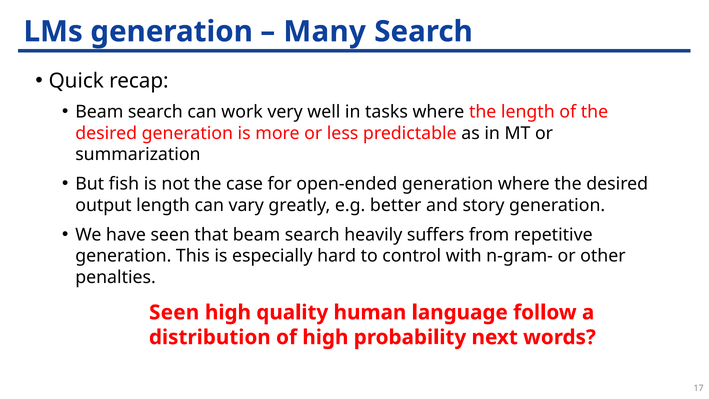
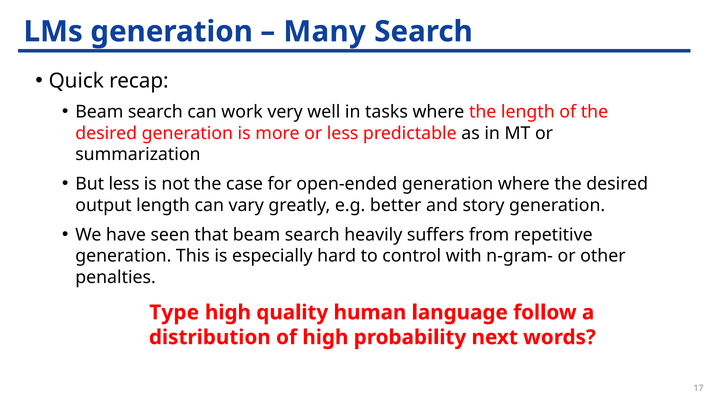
But fish: fish -> less
Seen at (174, 312): Seen -> Type
